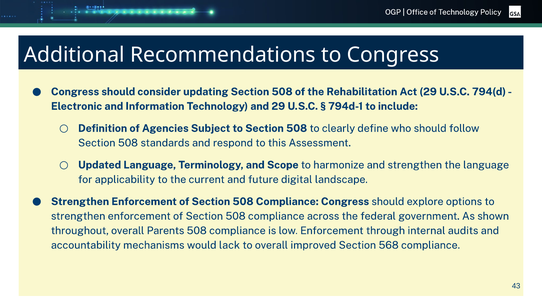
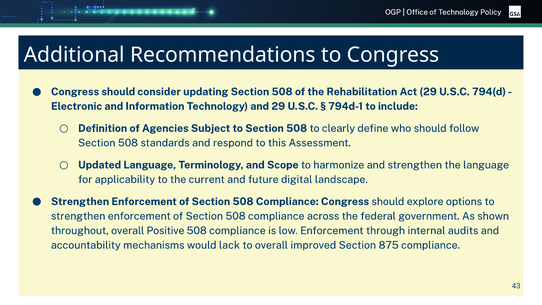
Parents: Parents -> Positive
568: 568 -> 875
